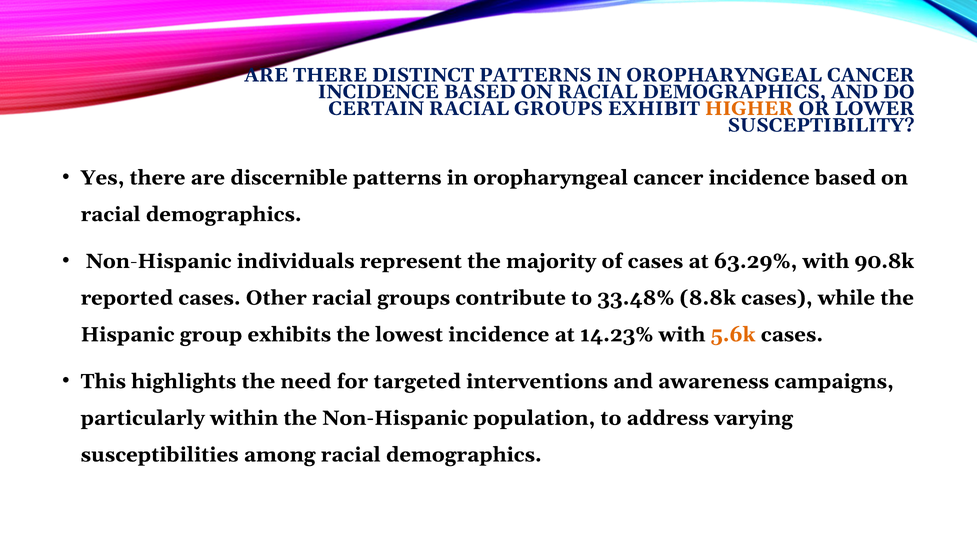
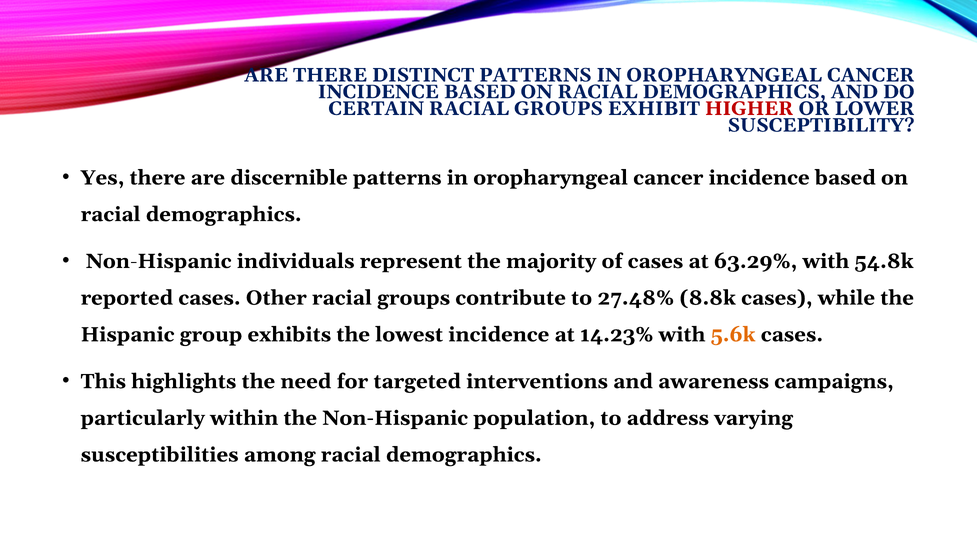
HIGHER colour: orange -> red
90.8k: 90.8k -> 54.8k
33.48%: 33.48% -> 27.48%
